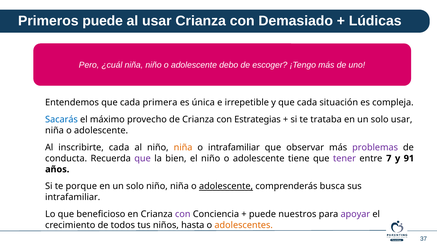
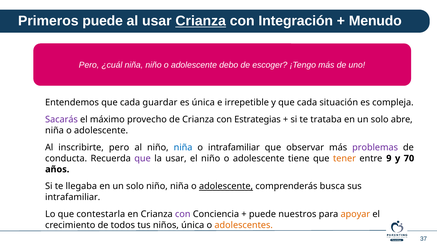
Crianza at (201, 21) underline: none -> present
Demasiado: Demasiado -> Integración
Lúdicas: Lúdicas -> Menudo
primera: primera -> guardar
Sacarás colour: blue -> purple
solo usar: usar -> abre
inscribirte cada: cada -> pero
niña at (183, 147) colour: orange -> blue
la bien: bien -> usar
tener colour: purple -> orange
7: 7 -> 9
91: 91 -> 70
porque: porque -> llegaba
beneficioso: beneficioso -> contestarla
apoyar colour: purple -> orange
niños hasta: hasta -> única
